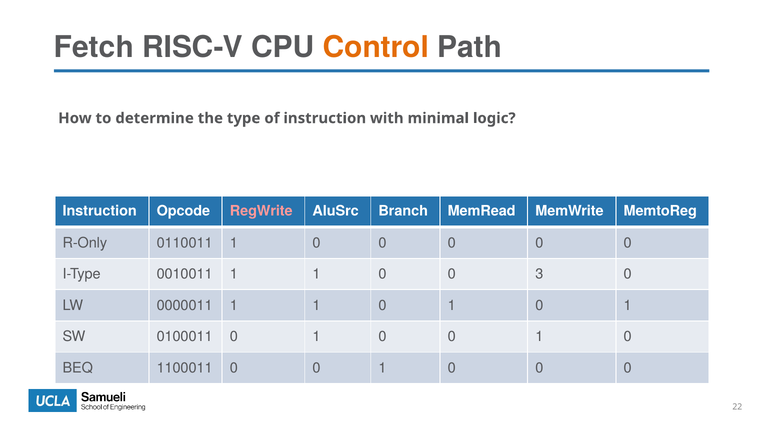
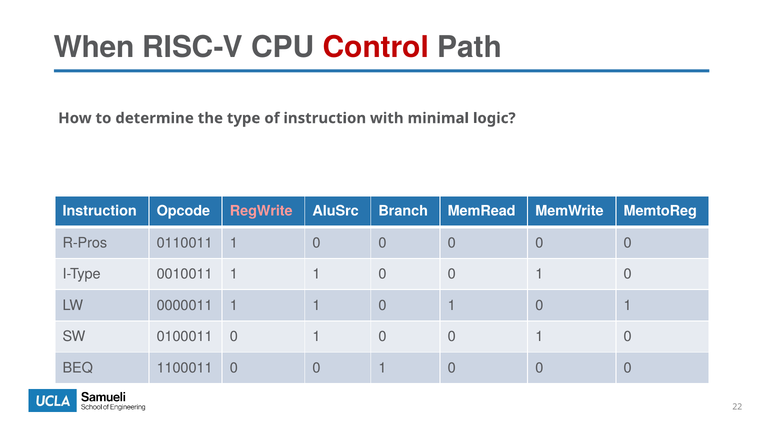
Fetch: Fetch -> When
Control colour: orange -> red
R-Only: R-Only -> R-Pros
3 at (539, 274): 3 -> 1
